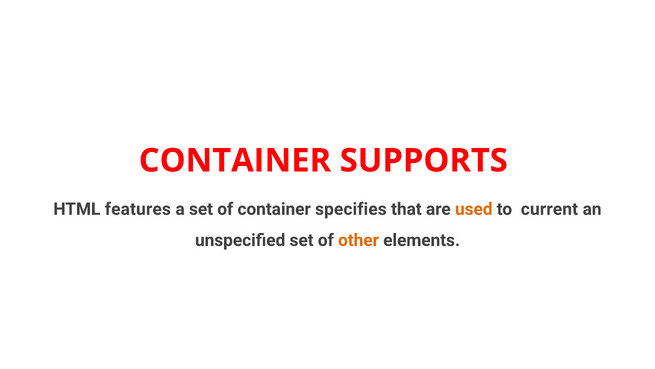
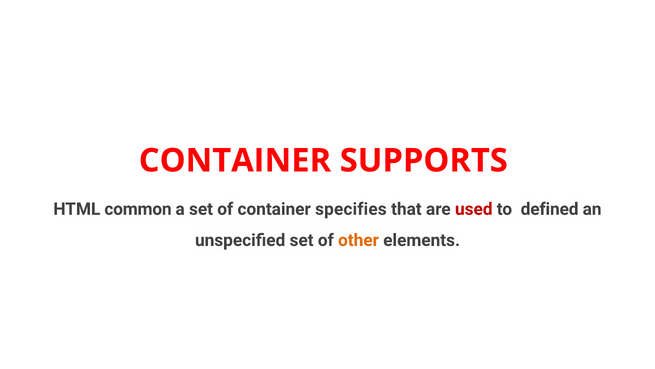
features: features -> common
used colour: orange -> red
current: current -> defined
